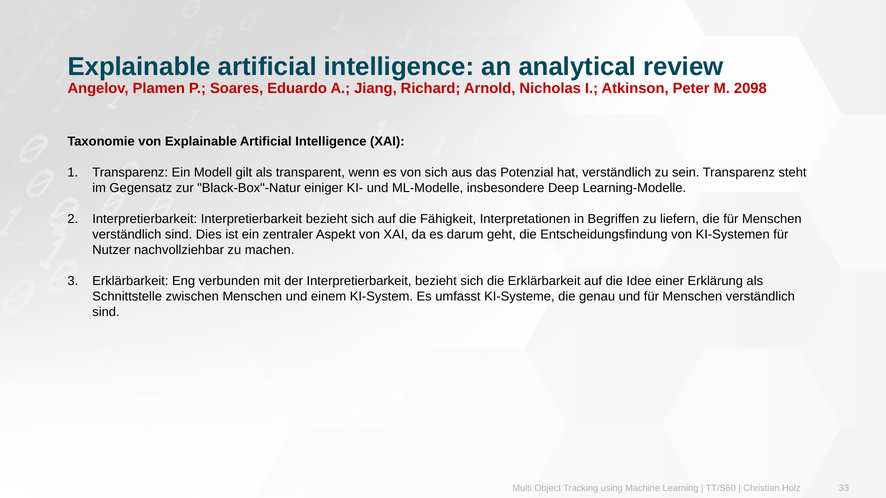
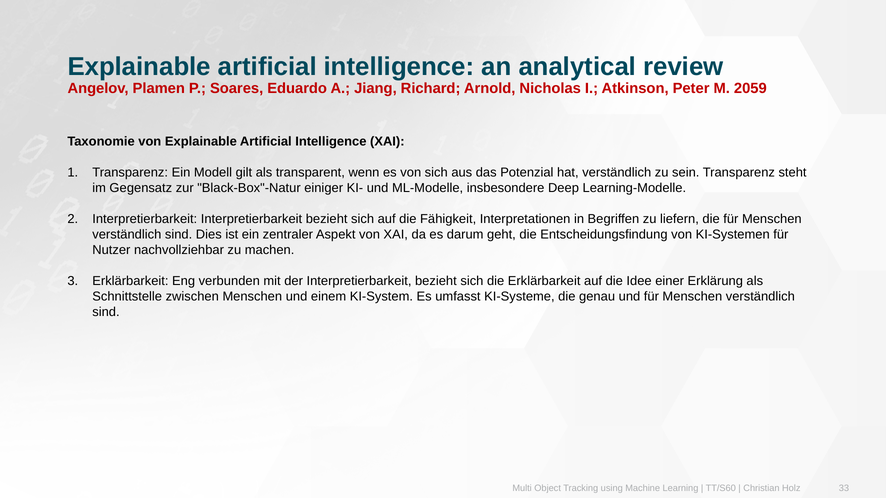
2098: 2098 -> 2059
